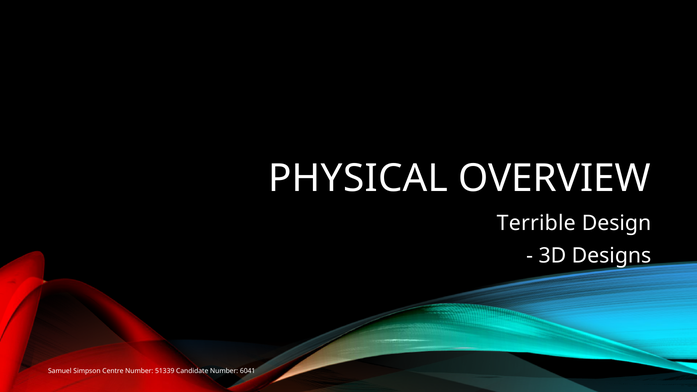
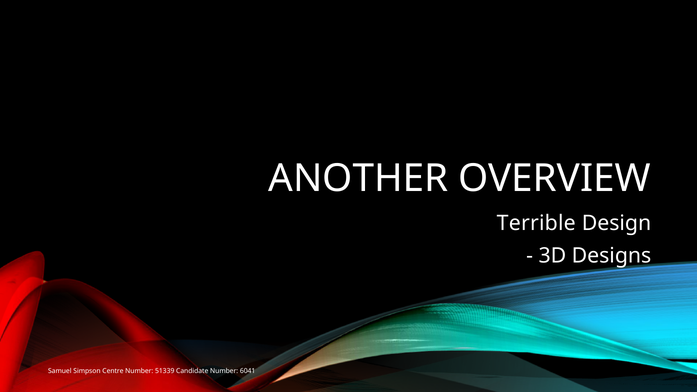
PHYSICAL: PHYSICAL -> ANOTHER
